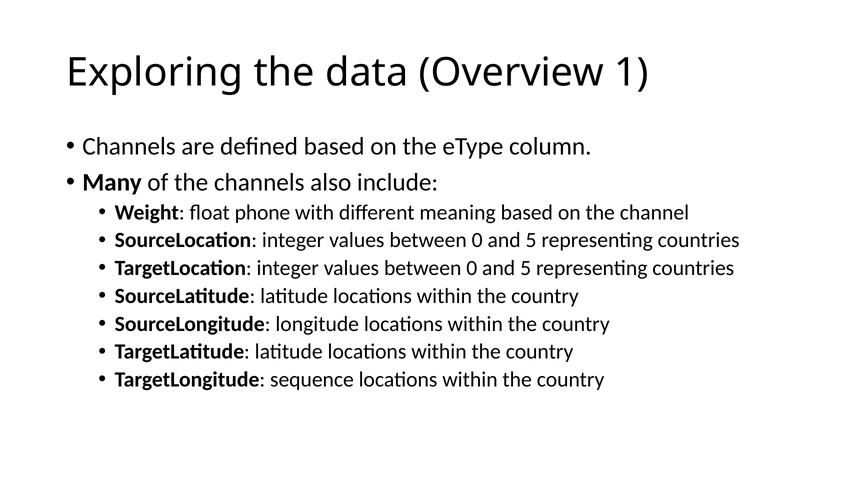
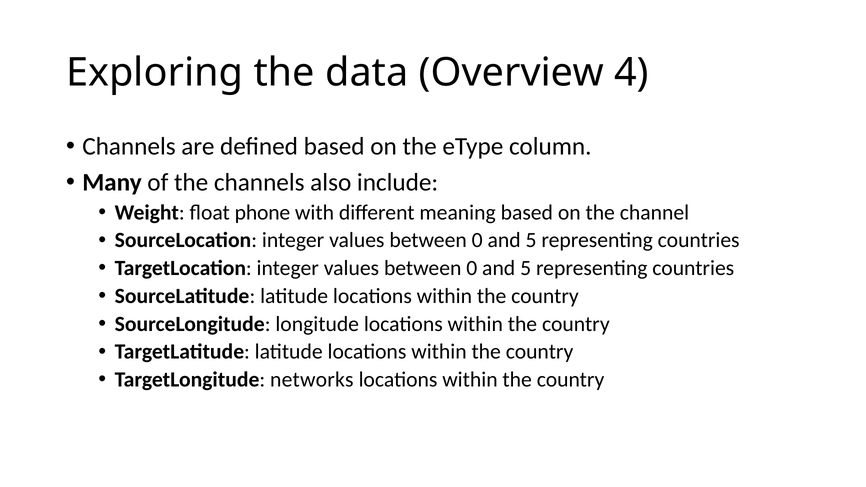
1: 1 -> 4
sequence: sequence -> networks
